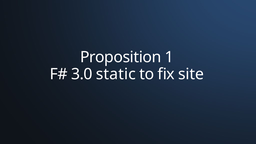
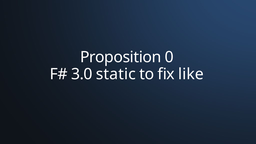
1: 1 -> 0
site: site -> like
